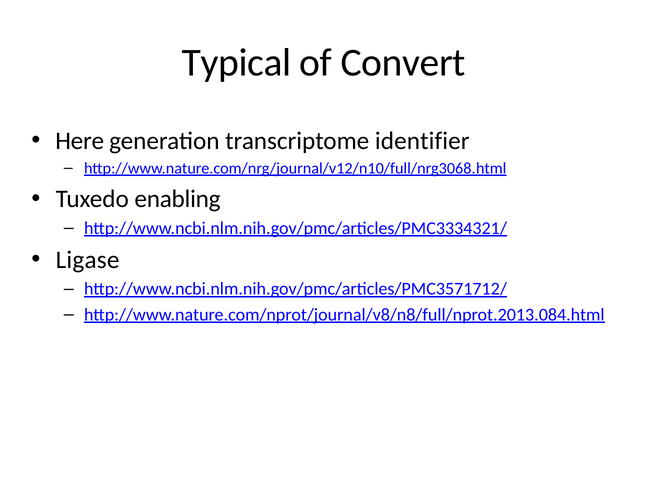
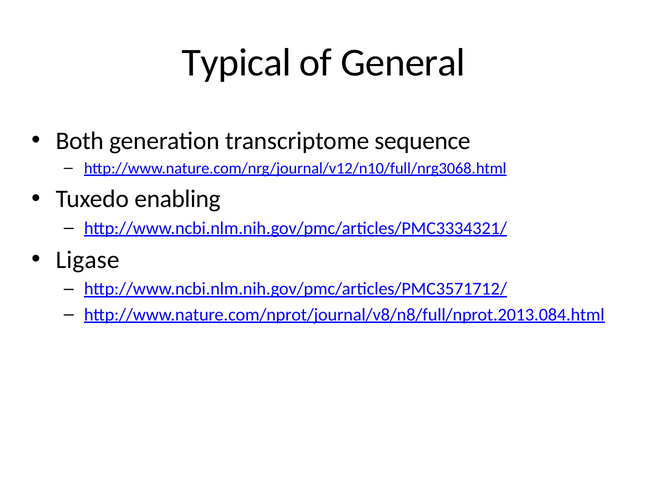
Convert: Convert -> General
Here: Here -> Both
identifier: identifier -> sequence
